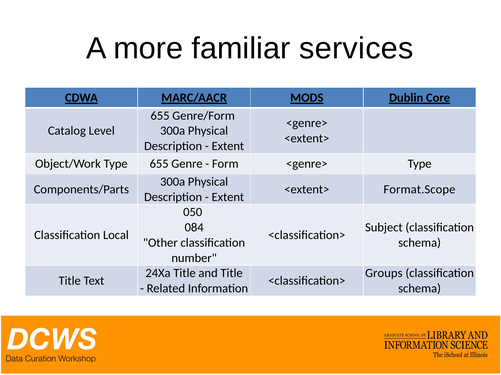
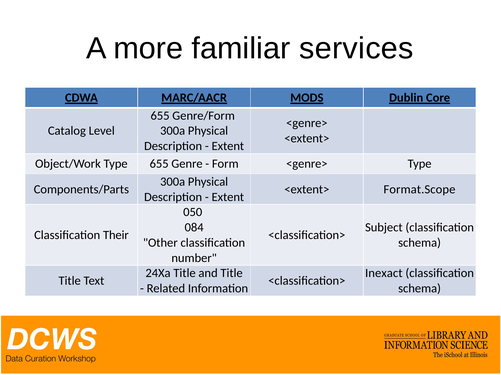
Local: Local -> Their
Groups: Groups -> Inexact
